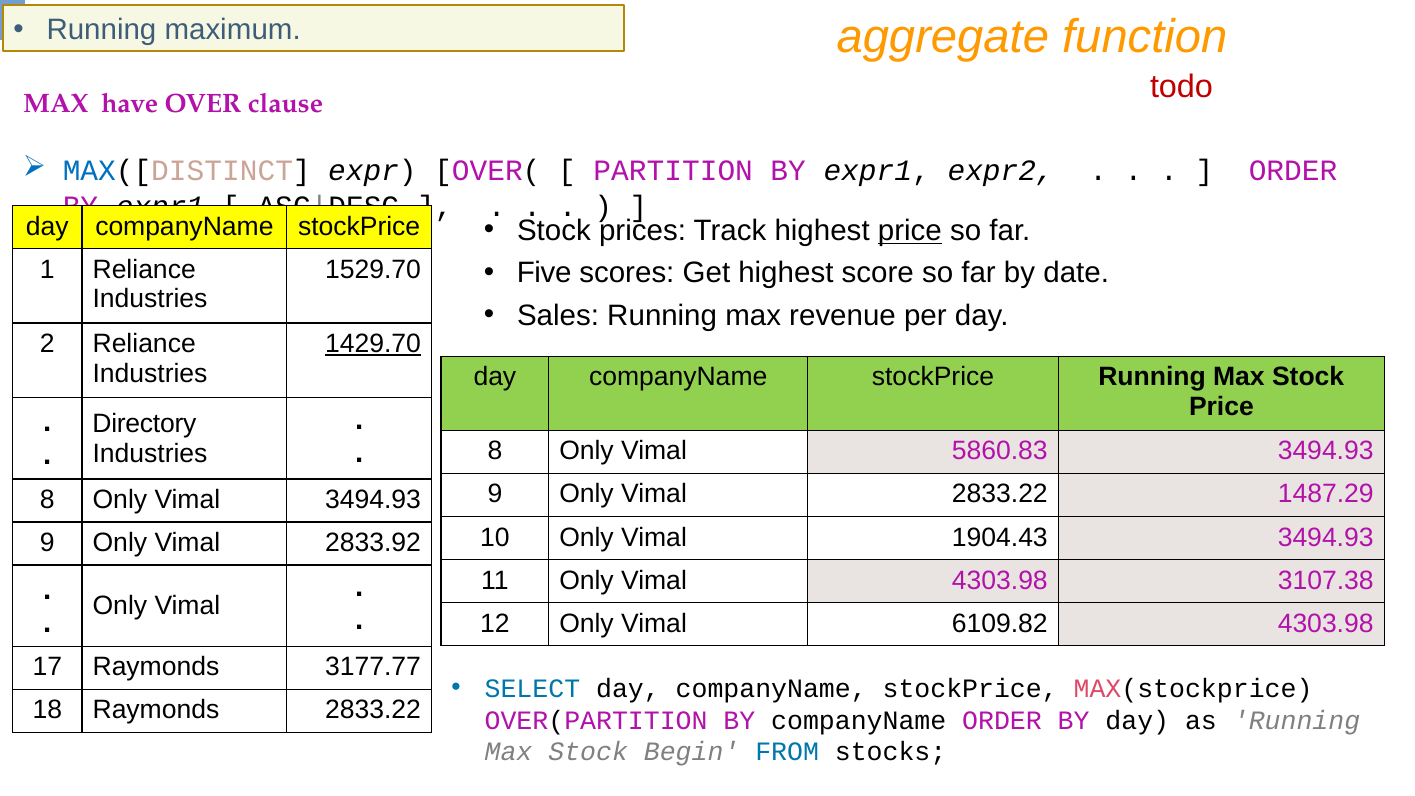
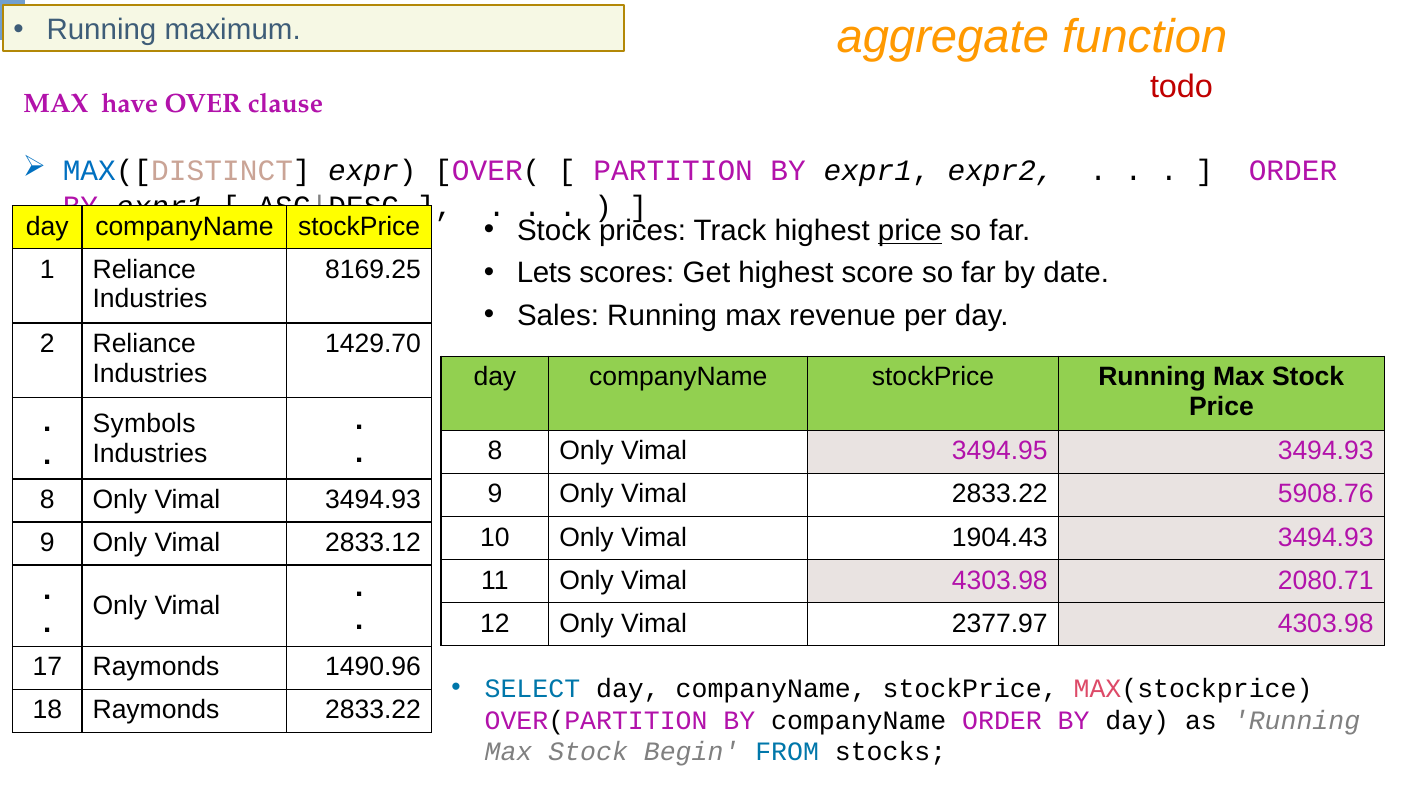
1529.70: 1529.70 -> 8169.25
Five: Five -> Lets
1429.70 underline: present -> none
Directory: Directory -> Symbols
5860.83: 5860.83 -> 3494.95
1487.29: 1487.29 -> 5908.76
2833.92: 2833.92 -> 2833.12
3107.38: 3107.38 -> 2080.71
6109.82: 6109.82 -> 2377.97
3177.77: 3177.77 -> 1490.96
